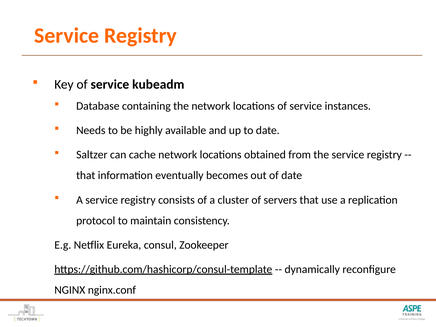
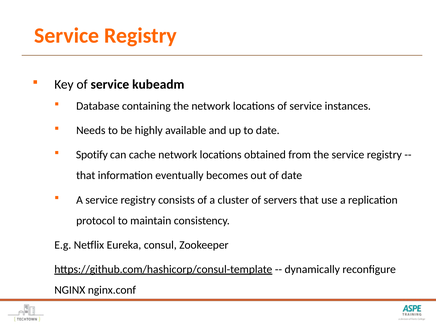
Saltzer: Saltzer -> Spotify
